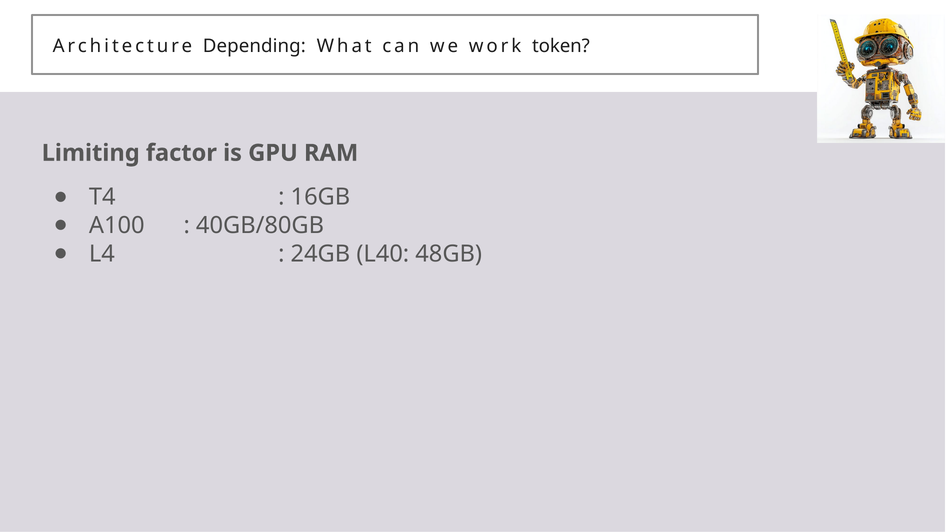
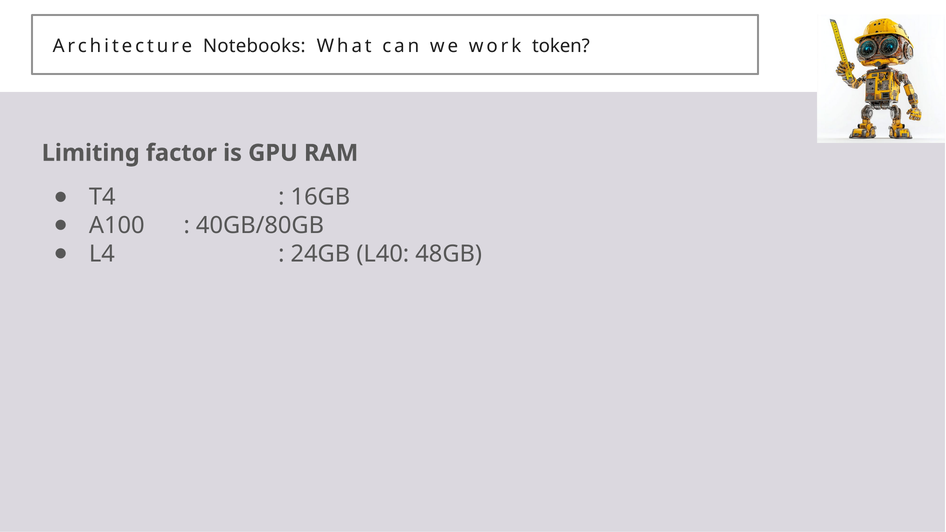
Depending: Depending -> Notebooks
